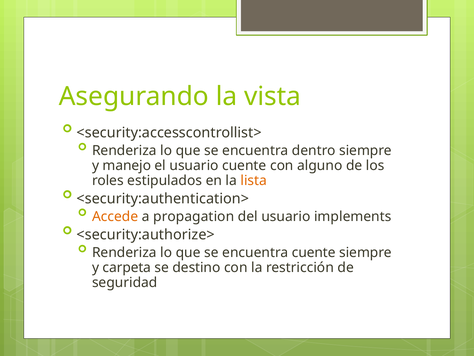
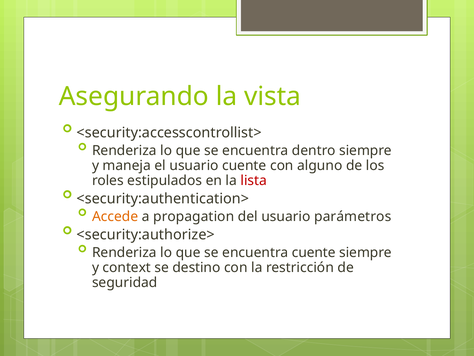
manejo: manejo -> maneja
lista colour: orange -> red
implements: implements -> parámetros
carpeta: carpeta -> context
